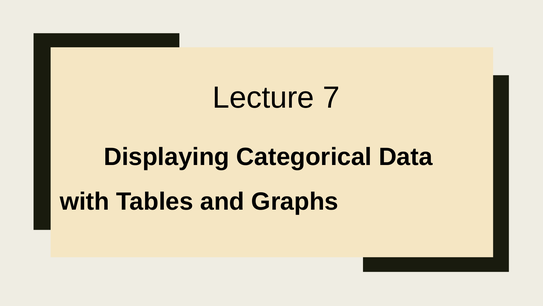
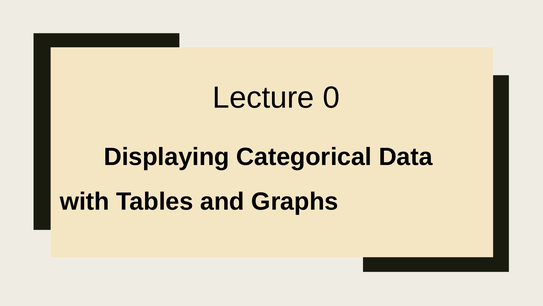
7: 7 -> 0
